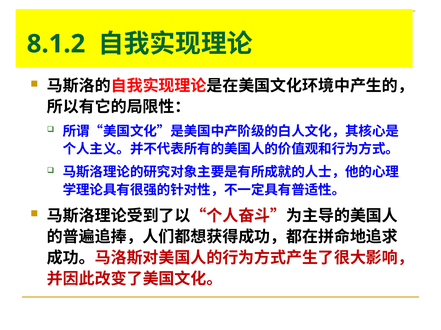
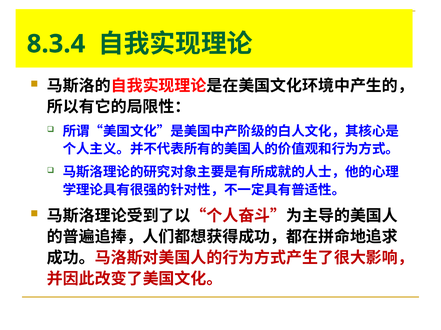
8.1.2: 8.1.2 -> 8.3.4
